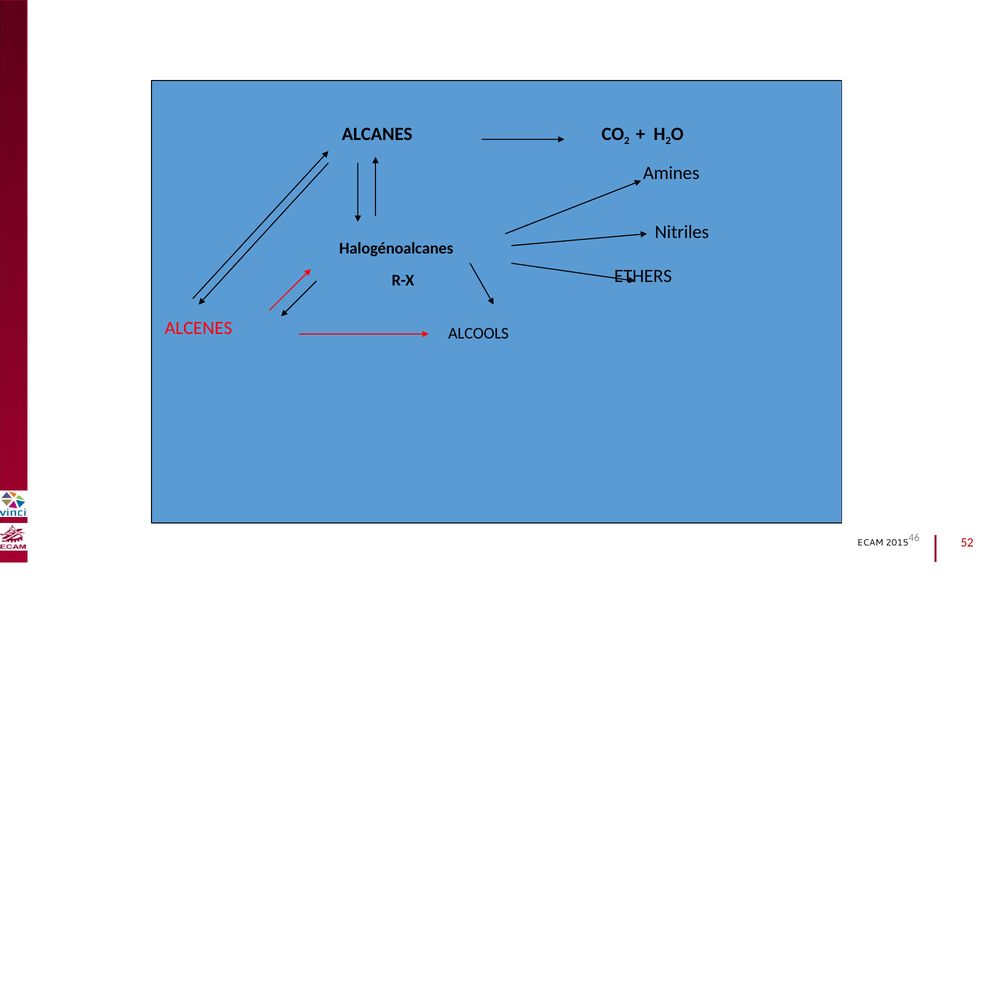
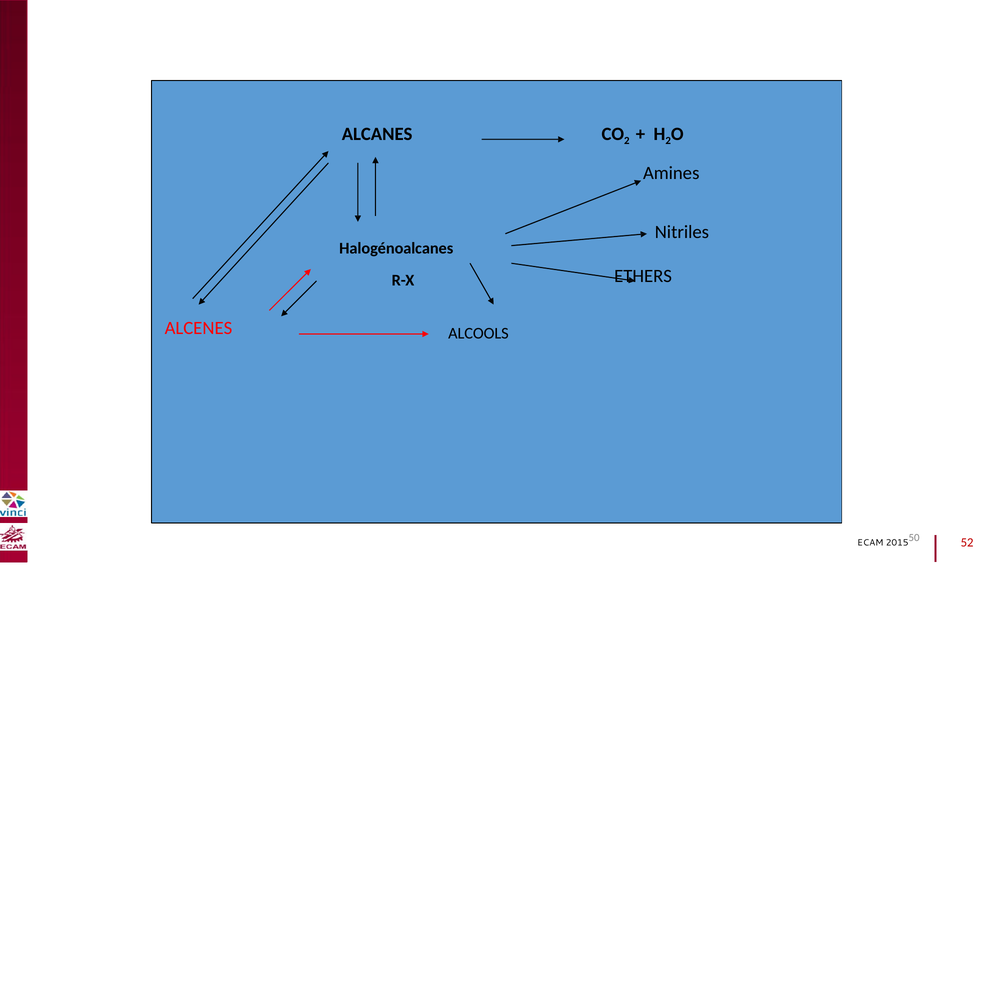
46: 46 -> 50
